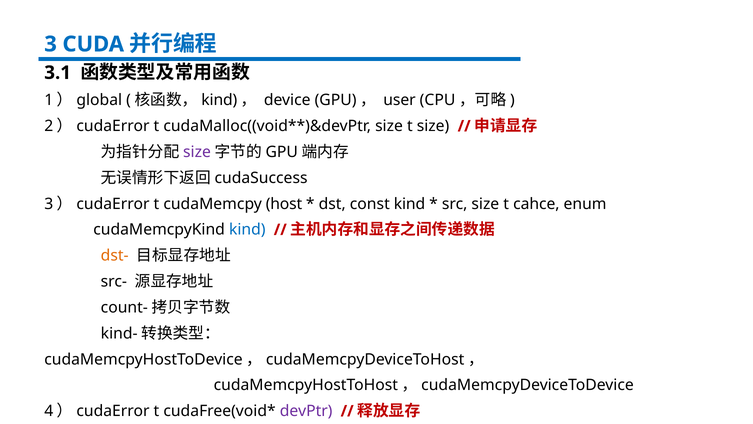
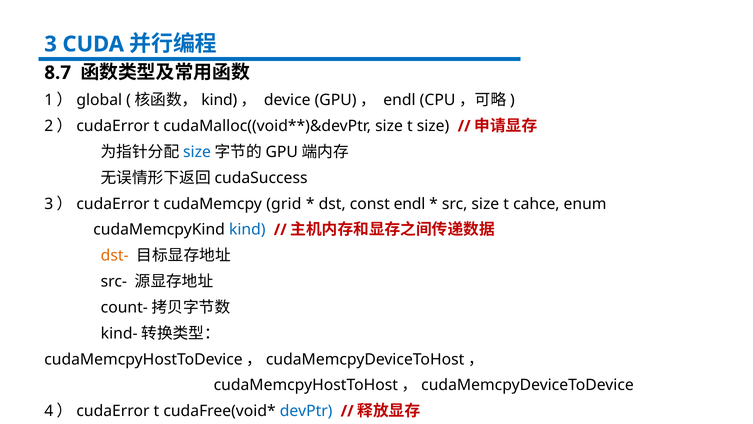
3.1: 3.1 -> 8.7
user at (399, 100): user -> endl
size at (197, 152) colour: purple -> blue
host: host -> grid
const kind: kind -> endl
devPtr colour: purple -> blue
